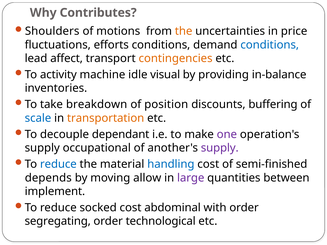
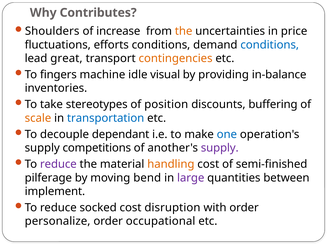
motions: motions -> increase
affect: affect -> great
activity: activity -> fingers
breakdown: breakdown -> stereotypes
scale colour: blue -> orange
transportation colour: orange -> blue
one colour: purple -> blue
occupational: occupational -> competitions
reduce at (58, 164) colour: blue -> purple
handling colour: blue -> orange
depends: depends -> pilferage
allow: allow -> bend
abdominal: abdominal -> disruption
segregating: segregating -> personalize
technological: technological -> occupational
